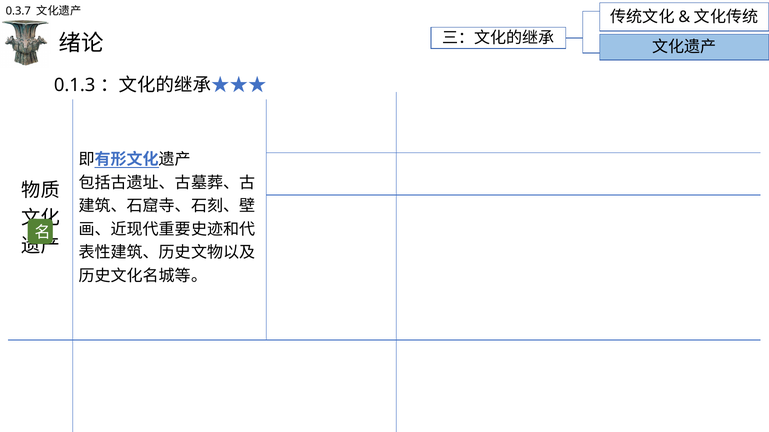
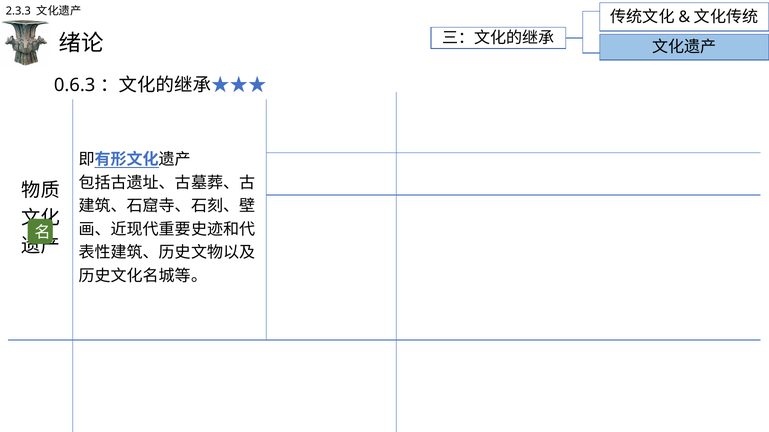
0.3.7: 0.3.7 -> 2.3.3
0.1.3: 0.1.3 -> 0.6.3
